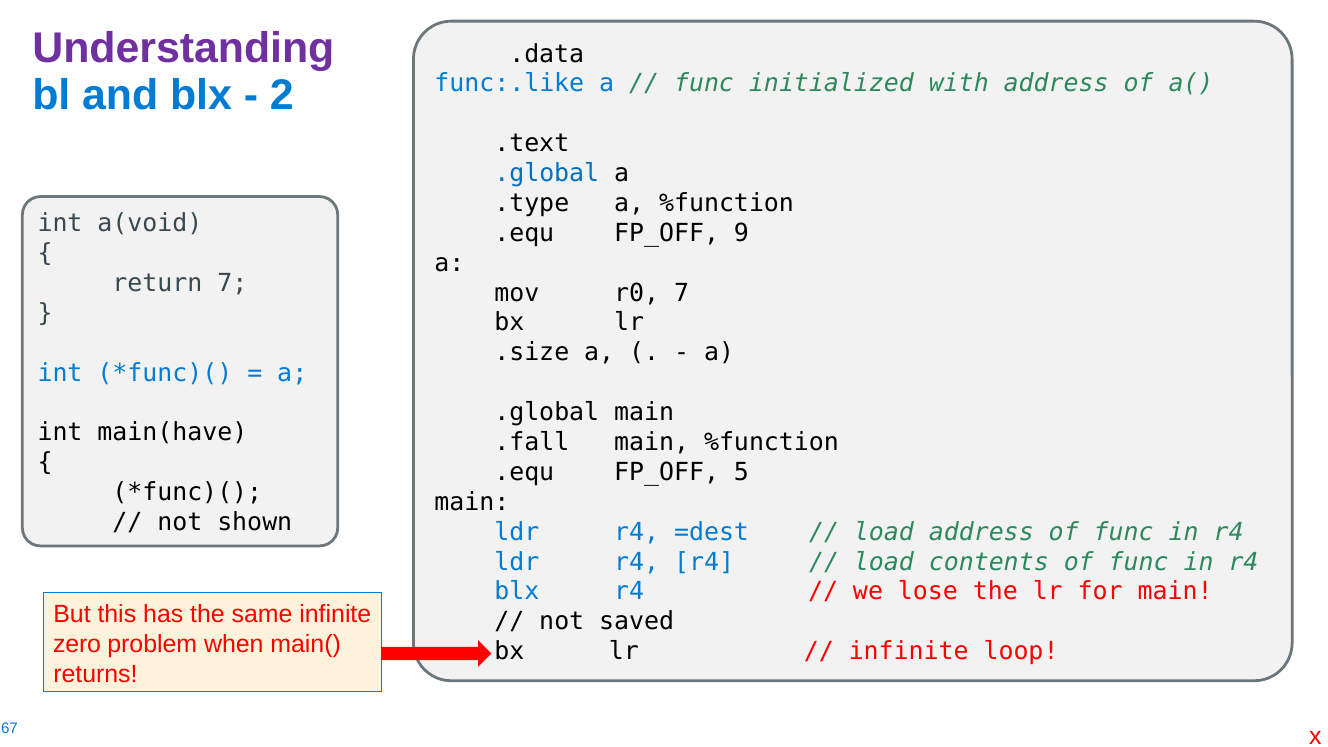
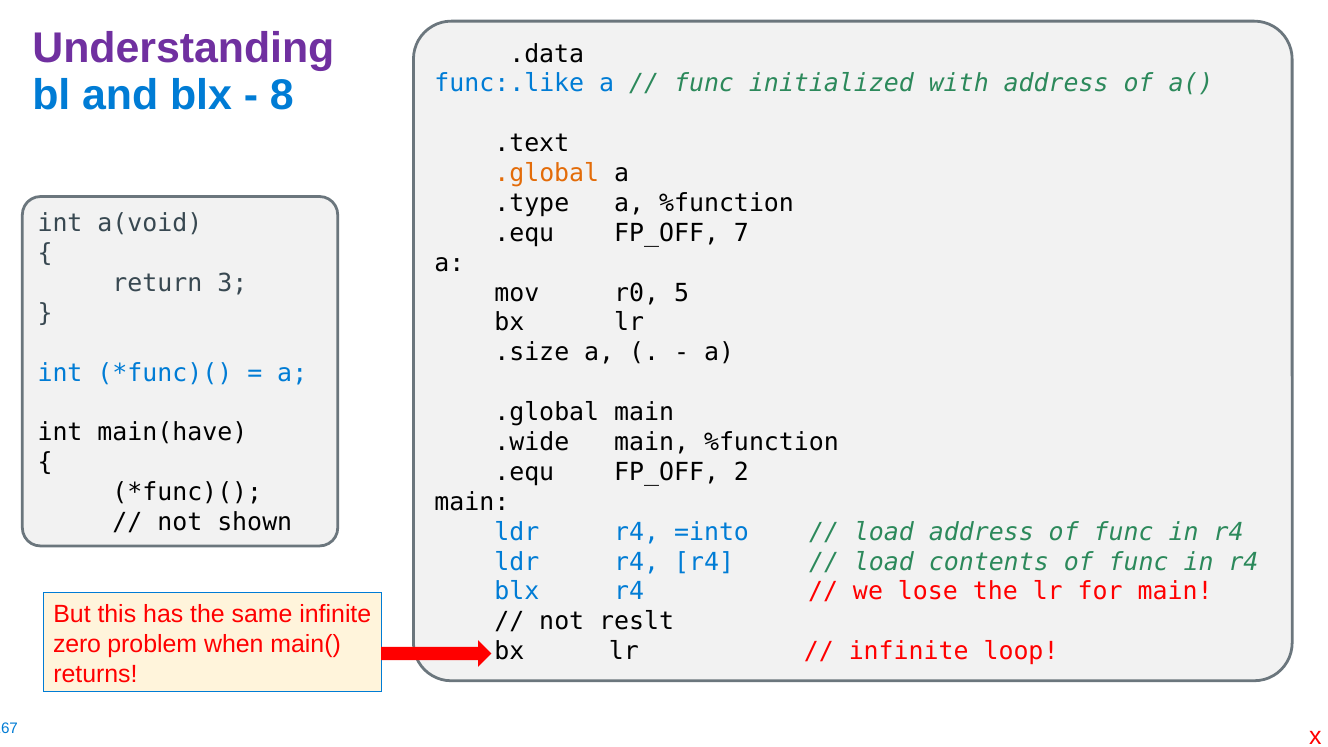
2: 2 -> 8
.global at (547, 173) colour: blue -> orange
9: 9 -> 7
return 7: 7 -> 3
r0 7: 7 -> 5
.fall: .fall -> .wide
5: 5 -> 2
=dest: =dest -> =into
saved: saved -> reslt
